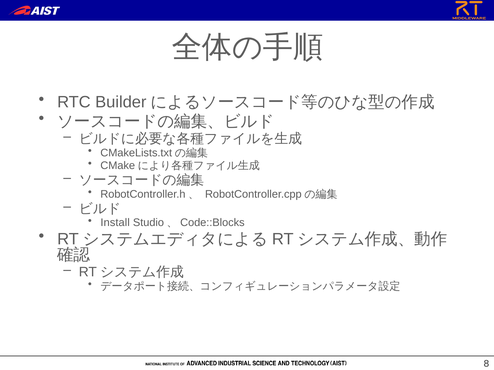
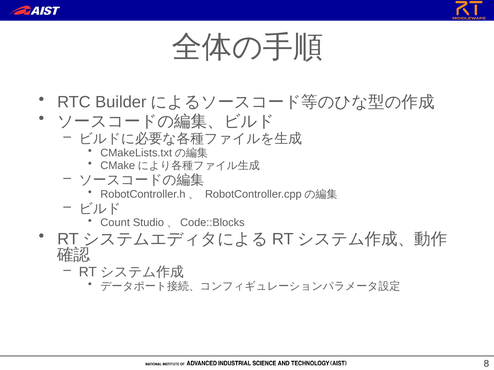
Install: Install -> Count
